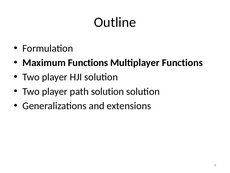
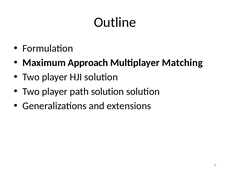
Maximum Functions: Functions -> Approach
Multiplayer Functions: Functions -> Matching
